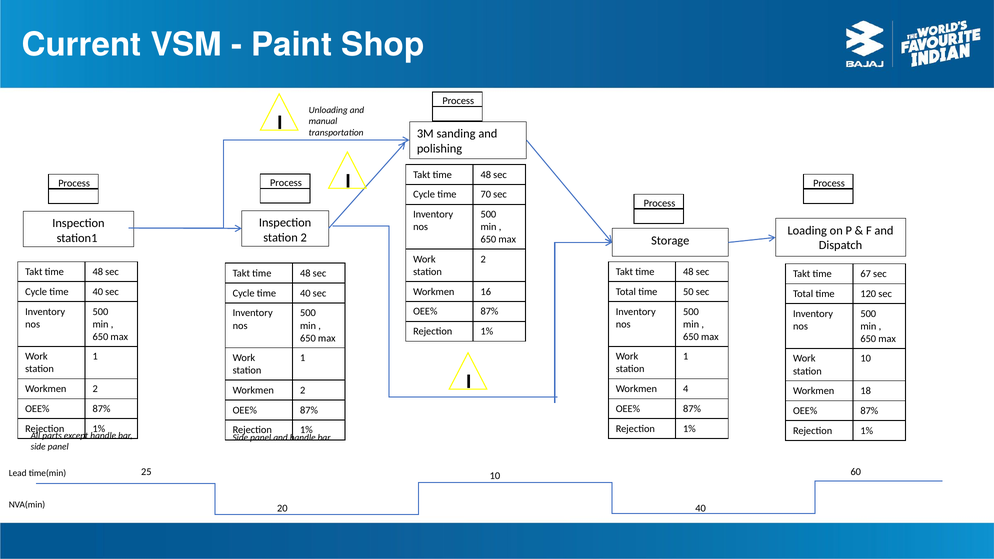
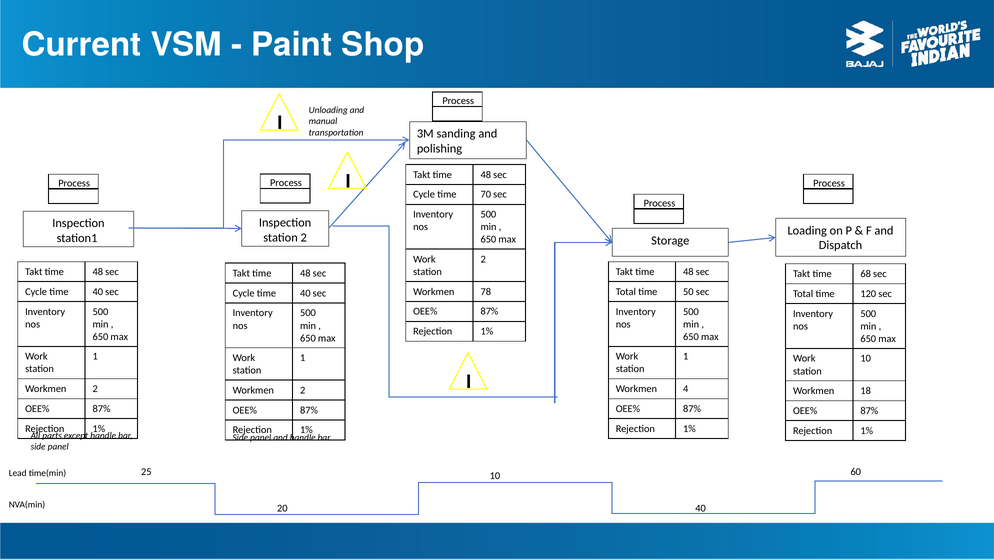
67: 67 -> 68
16: 16 -> 78
